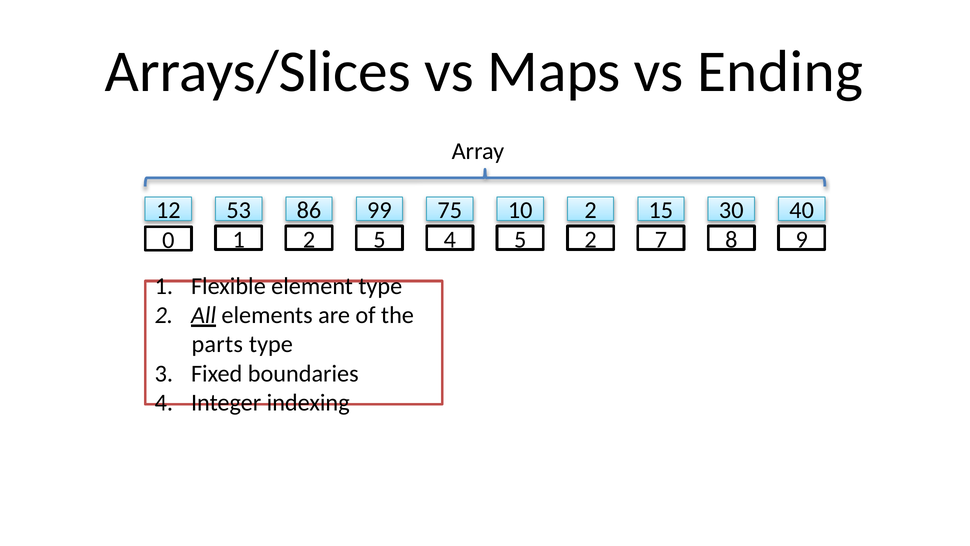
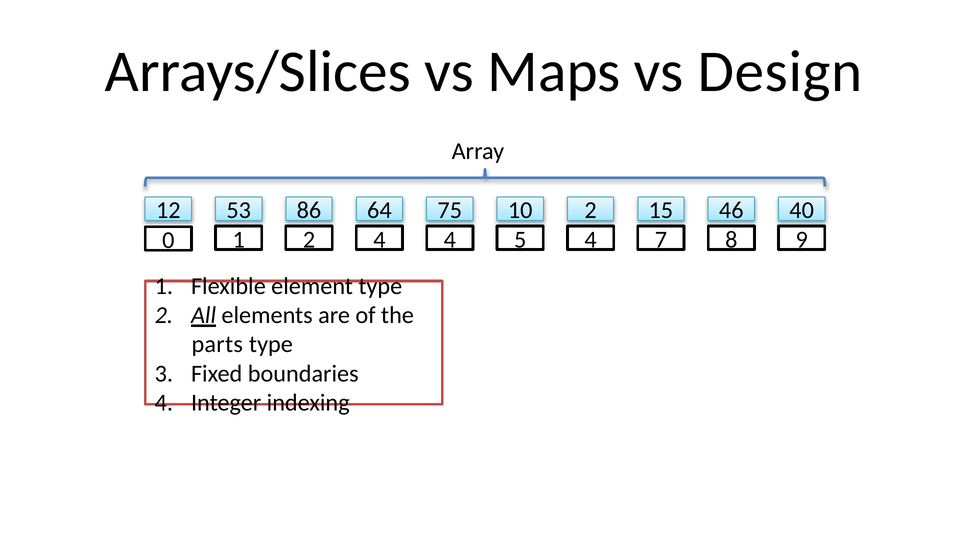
Ending: Ending -> Design
99: 99 -> 64
30: 30 -> 46
2 5: 5 -> 4
5 2: 2 -> 4
